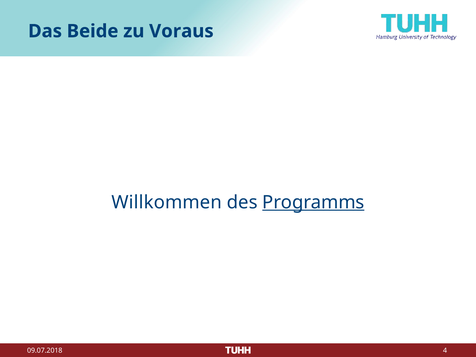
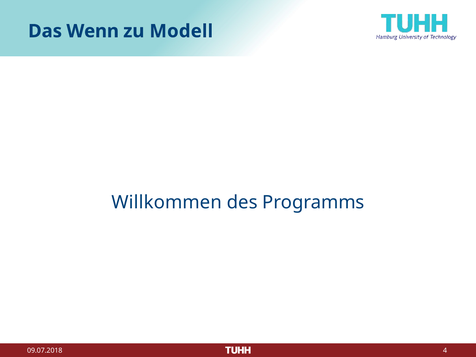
Beide: Beide -> Wenn
Voraus: Voraus -> Modell
Programms underline: present -> none
